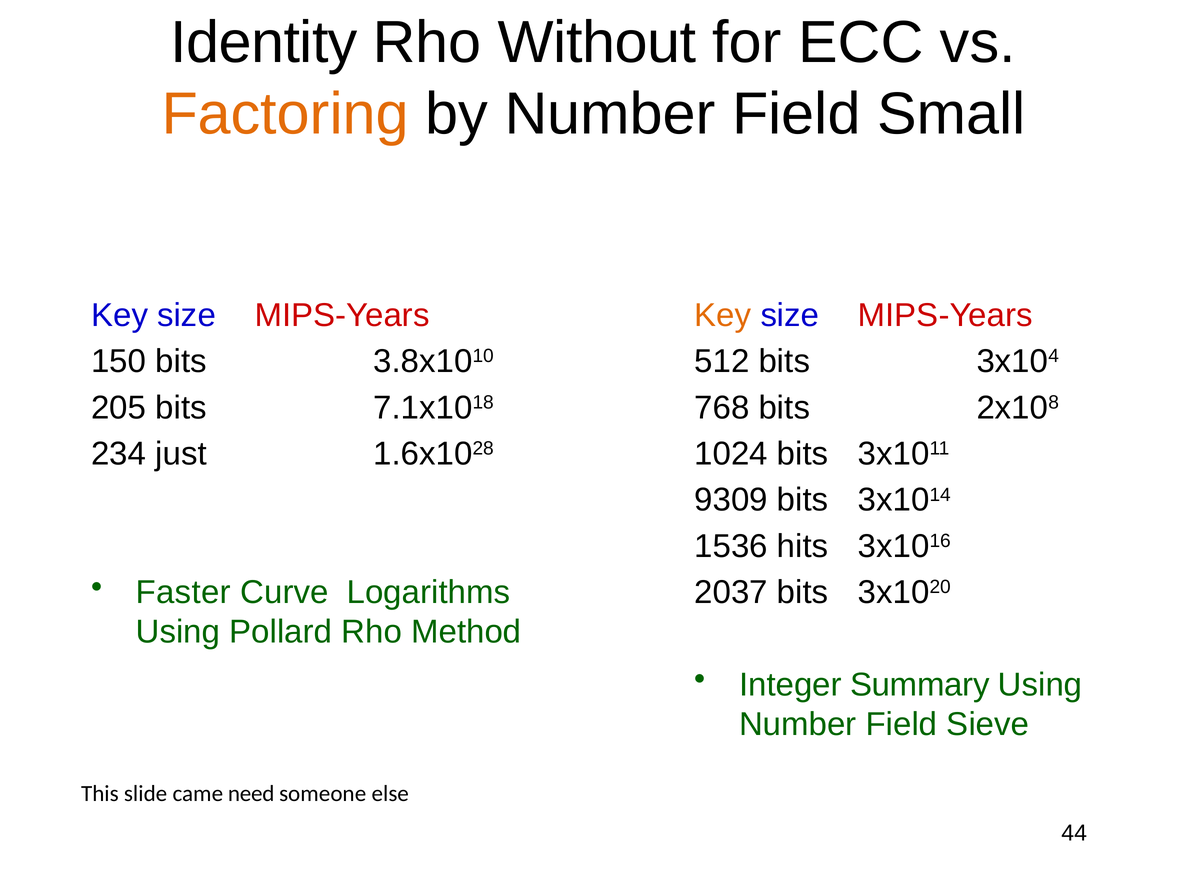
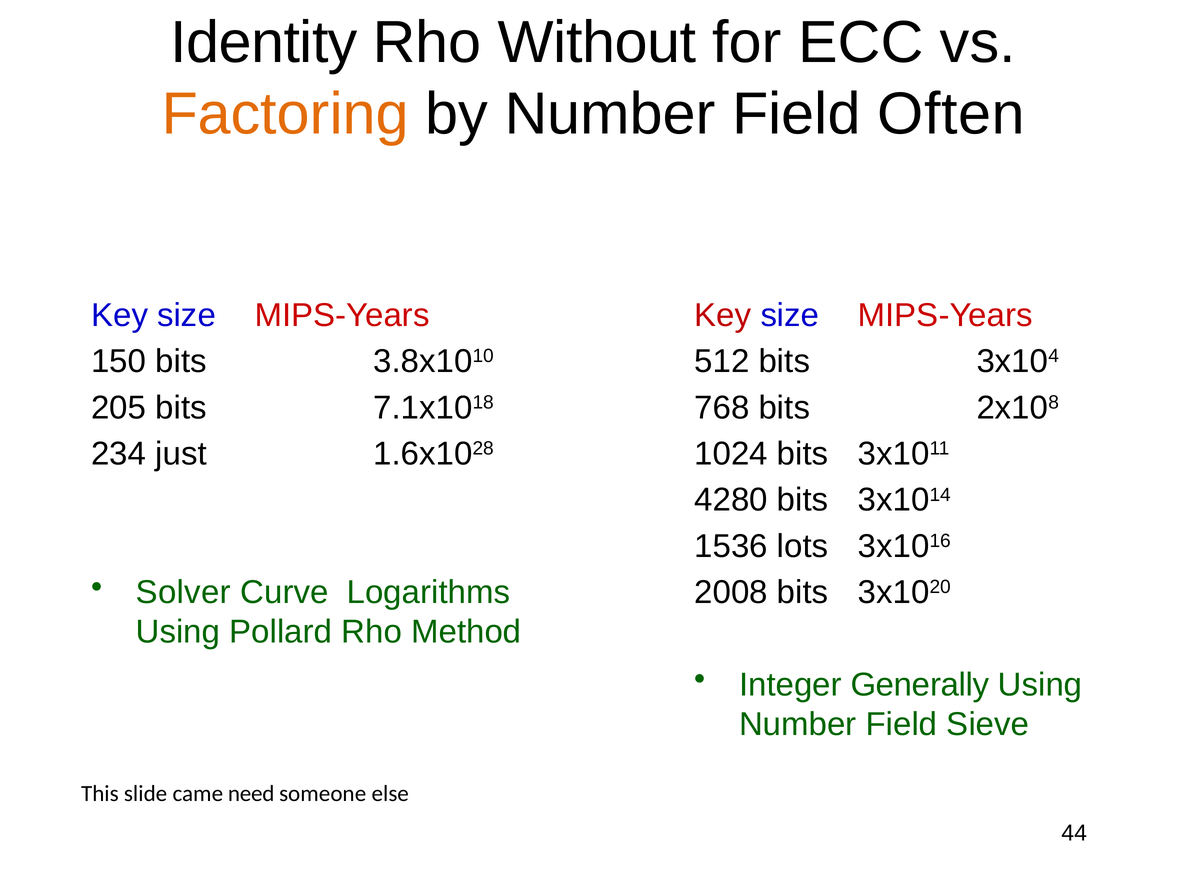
Small: Small -> Often
Key at (723, 315) colour: orange -> red
9309: 9309 -> 4280
hits: hits -> lots
Faster: Faster -> Solver
2037: 2037 -> 2008
Summary: Summary -> Generally
